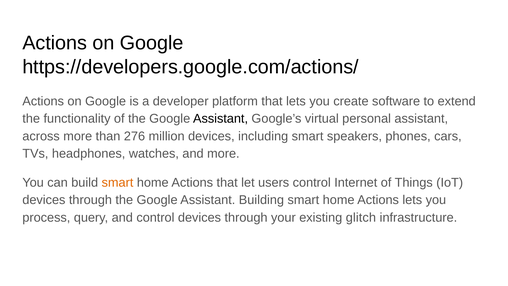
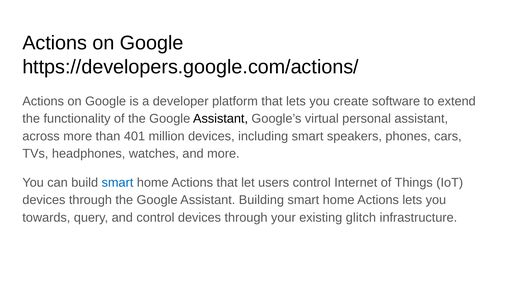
276: 276 -> 401
smart at (117, 182) colour: orange -> blue
process: process -> towards
